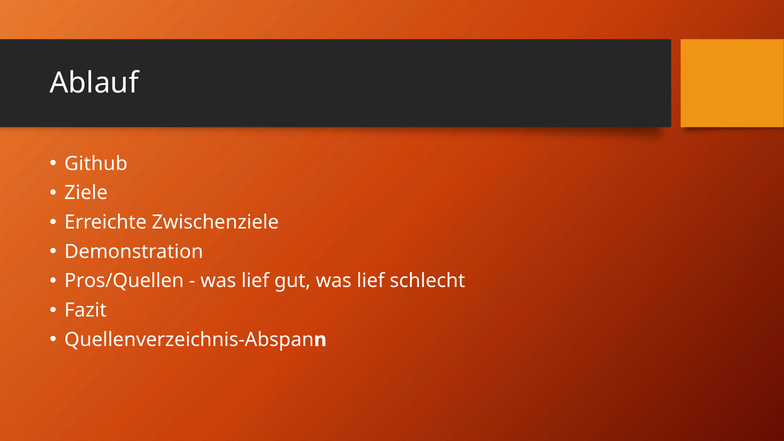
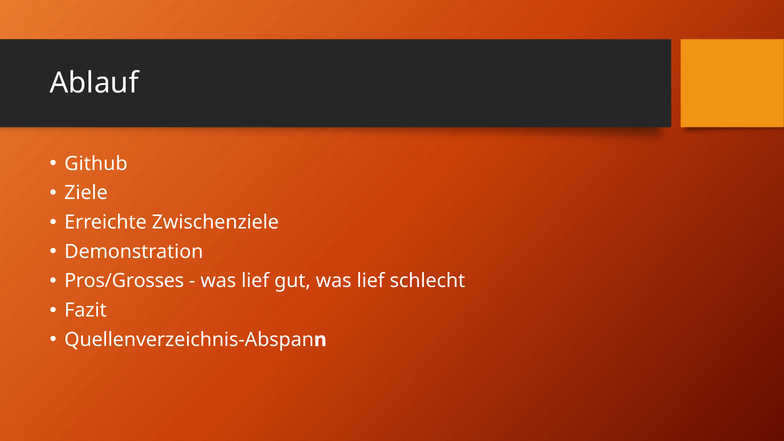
Pros/Quellen: Pros/Quellen -> Pros/Grosses
